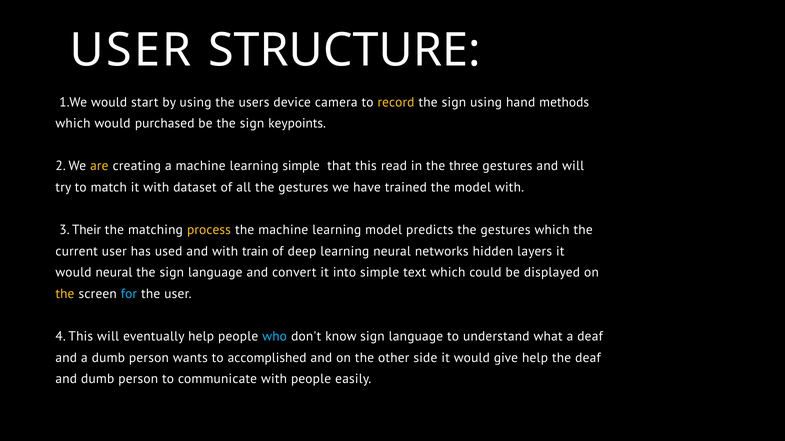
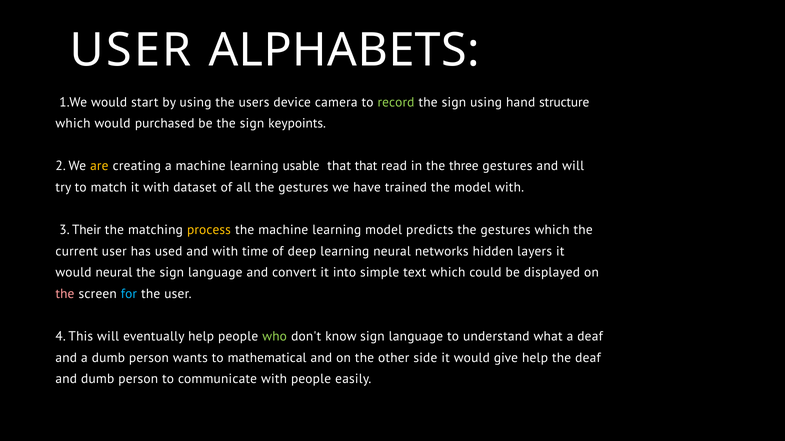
STRUCTURE: STRUCTURE -> ALPHABETS
record colour: yellow -> light green
methods: methods -> structure
learning simple: simple -> usable
that this: this -> that
train: train -> time
the at (65, 294) colour: yellow -> pink
who colour: light blue -> light green
accomplished: accomplished -> mathematical
